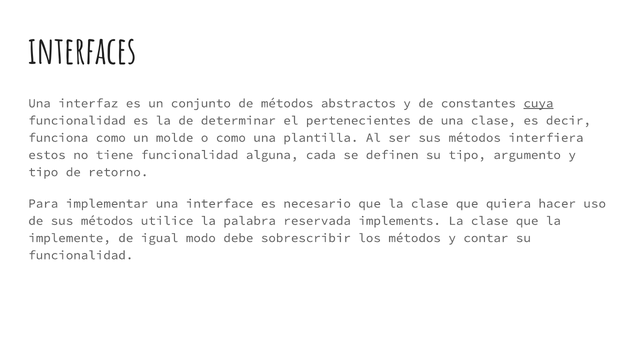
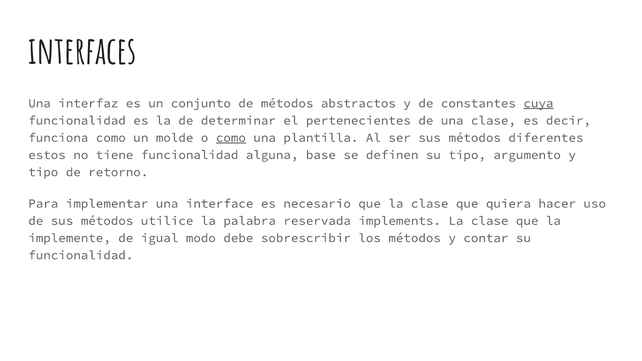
como at (231, 138) underline: none -> present
interfiera: interfiera -> diferentes
cada: cada -> base
